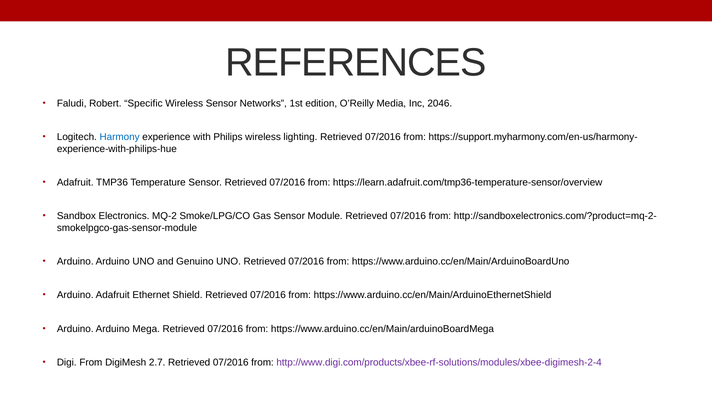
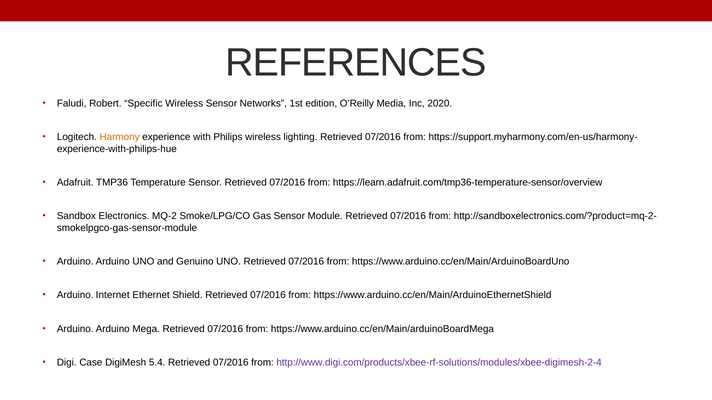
2046: 2046 -> 2020
Harmony colour: blue -> orange
Arduino Adafruit: Adafruit -> Internet
Digi From: From -> Case
2.7: 2.7 -> 5.4
